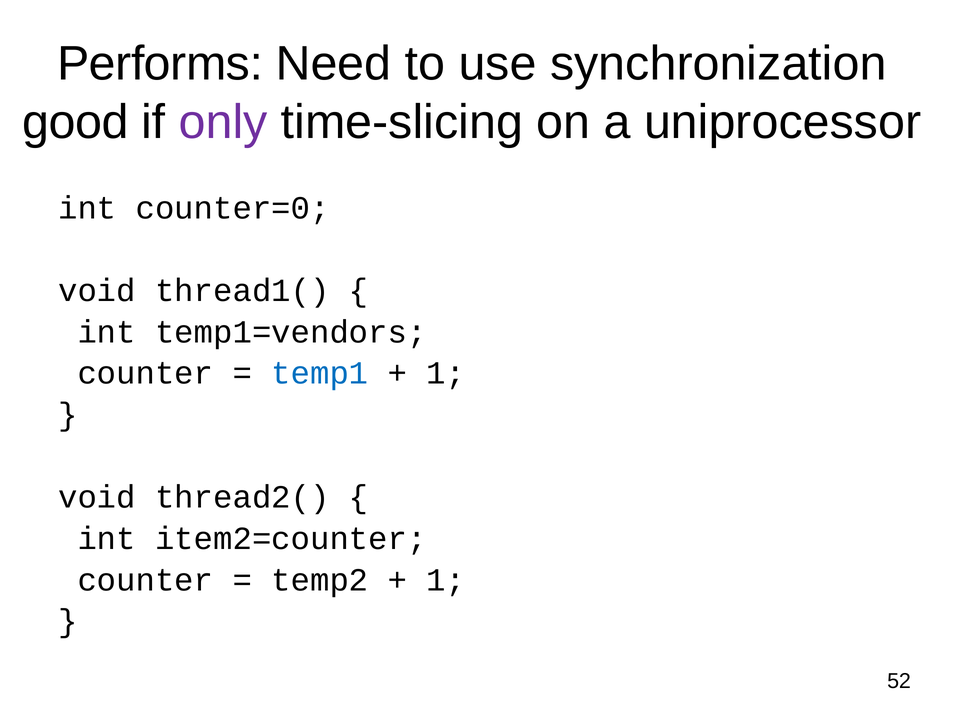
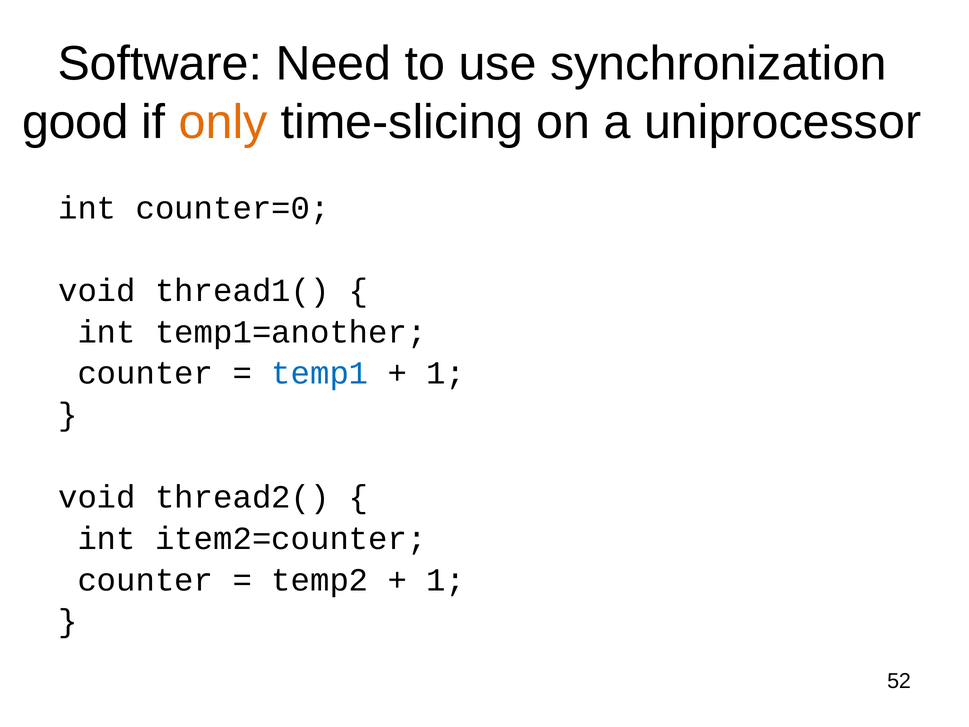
Performs: Performs -> Software
only colour: purple -> orange
temp1=vendors: temp1=vendors -> temp1=another
